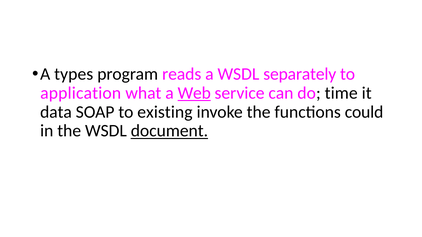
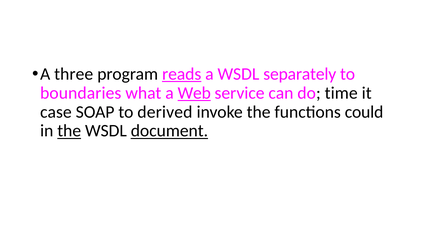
types: types -> three
reads underline: none -> present
application: application -> boundaries
data: data -> case
existing: existing -> derived
the at (69, 131) underline: none -> present
